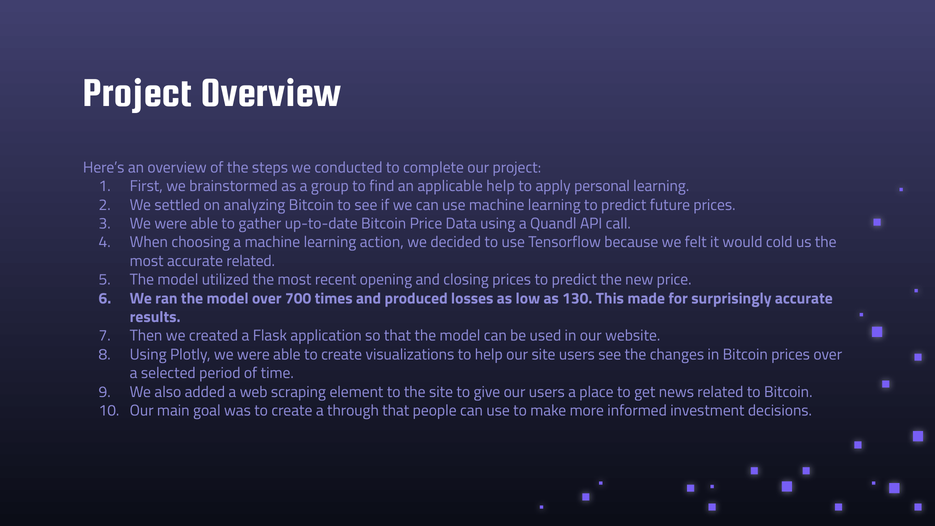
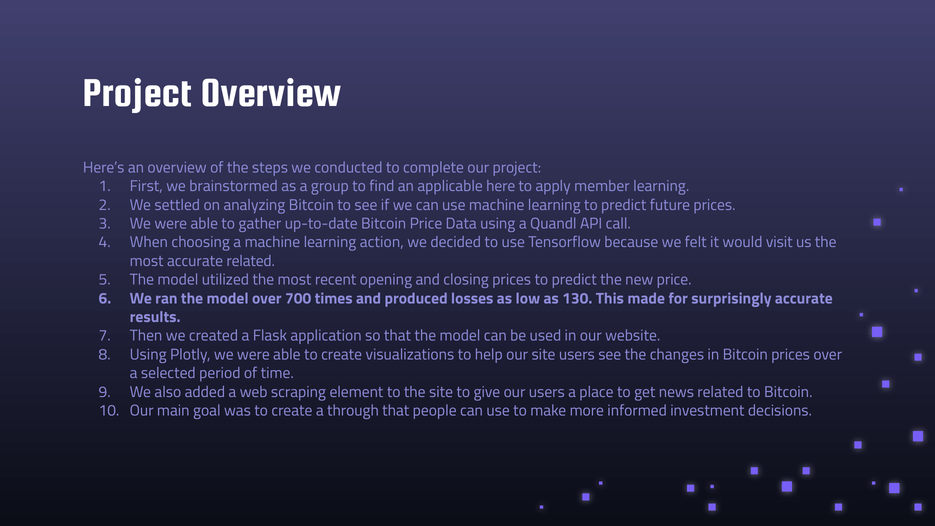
applicable help: help -> here
personal: personal -> member
cold: cold -> visit
